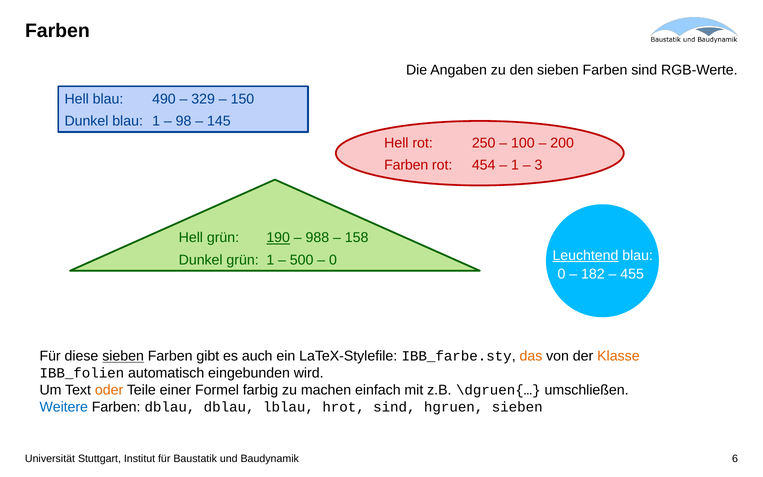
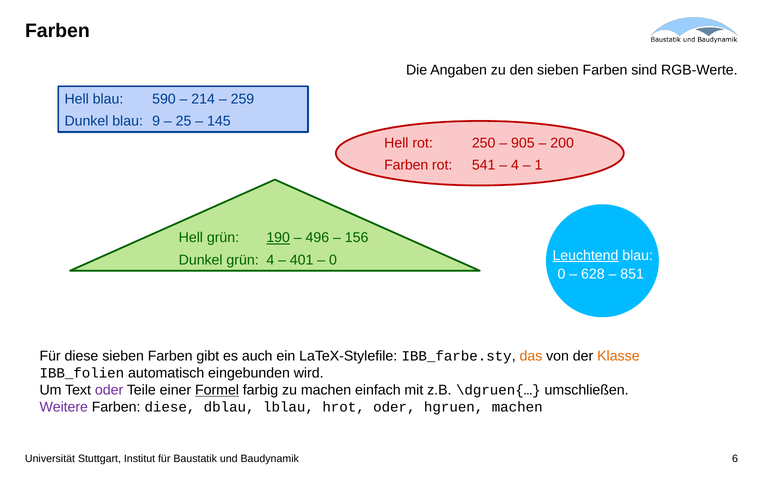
490: 490 -> 590
329: 329 -> 214
150: 150 -> 259
blau 1: 1 -> 9
98: 98 -> 25
100: 100 -> 905
454: 454 -> 541
1 at (515, 165): 1 -> 4
3: 3 -> 1
988: 988 -> 496
158: 158 -> 156
grün 1: 1 -> 4
500: 500 -> 401
182: 182 -> 628
455: 455 -> 851
sieben at (123, 356) underline: present -> none
oder at (109, 390) colour: orange -> purple
Formel underline: none -> present
Weitere colour: blue -> purple
Farben dblau: dblau -> diese
hrot sind: sind -> oder
hgruen sieben: sieben -> machen
